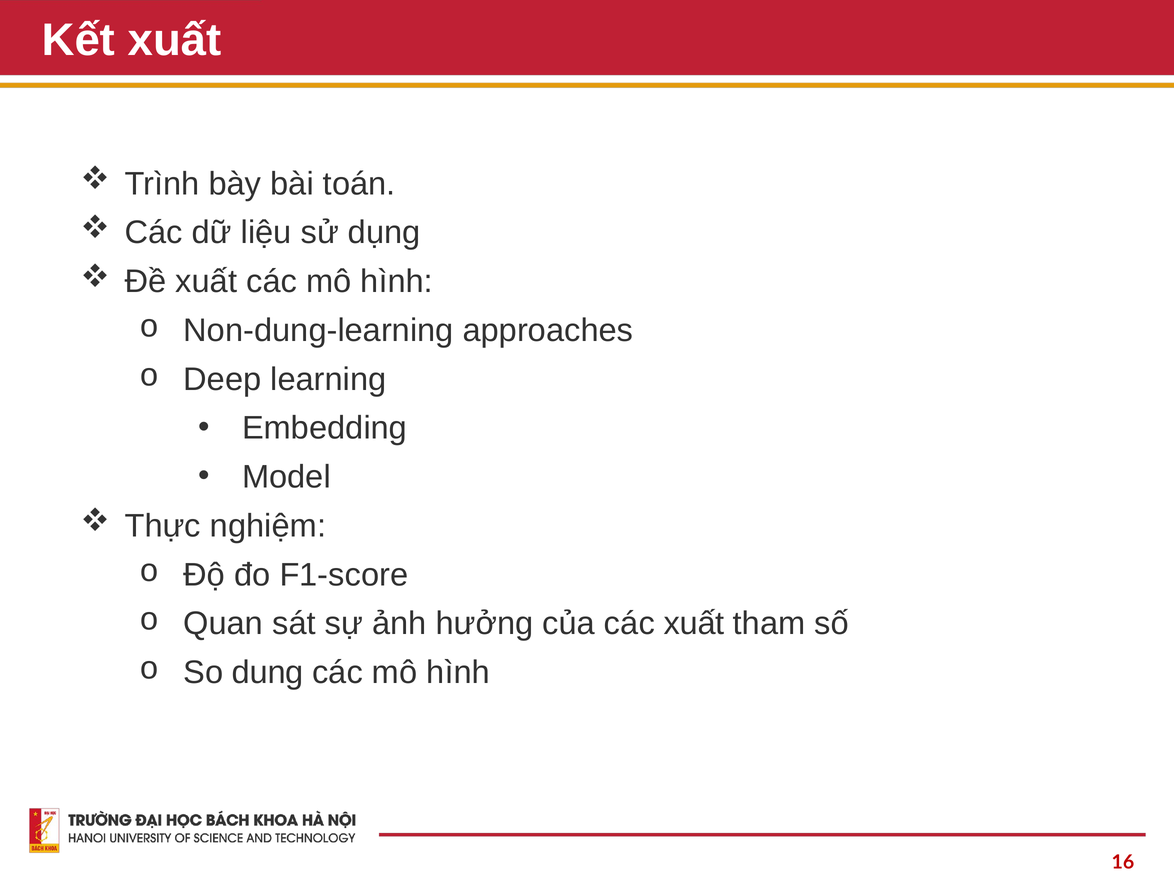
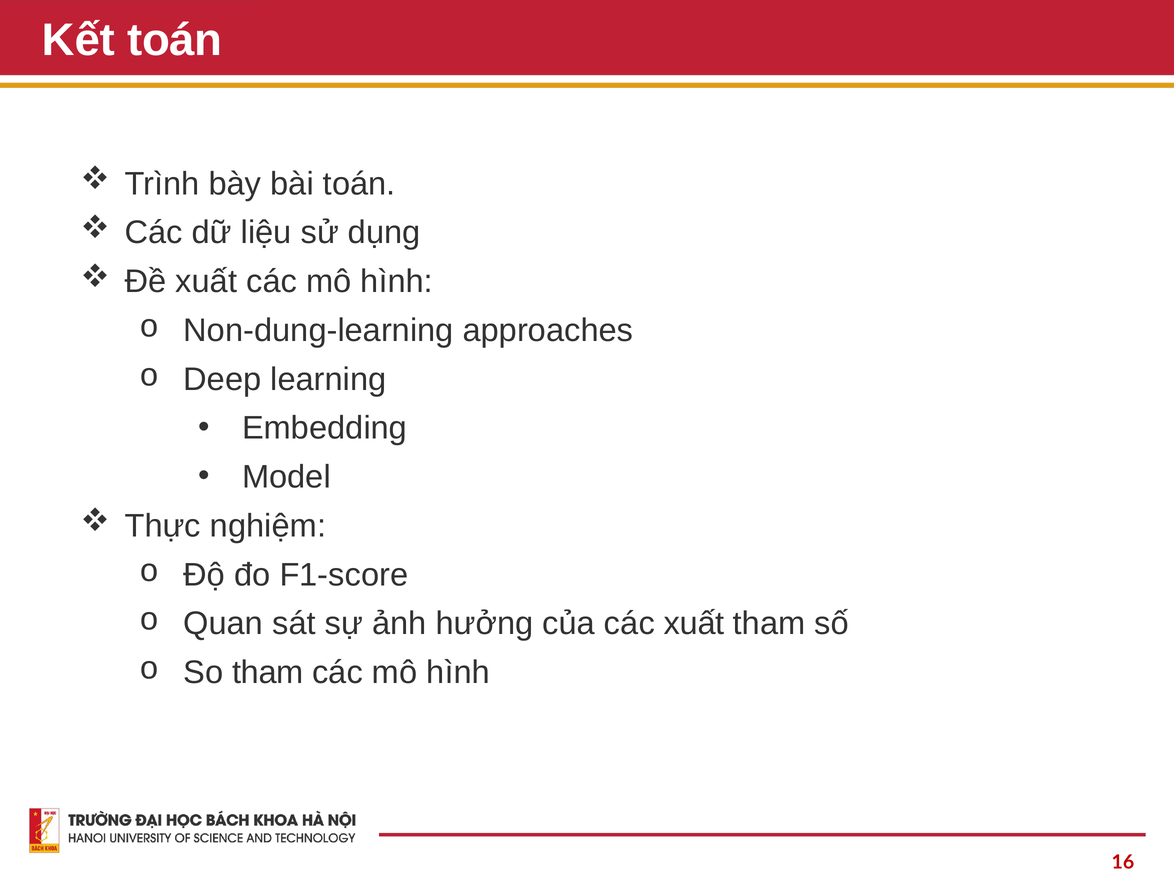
Kết xuất: xuất -> toán
So dung: dung -> tham
